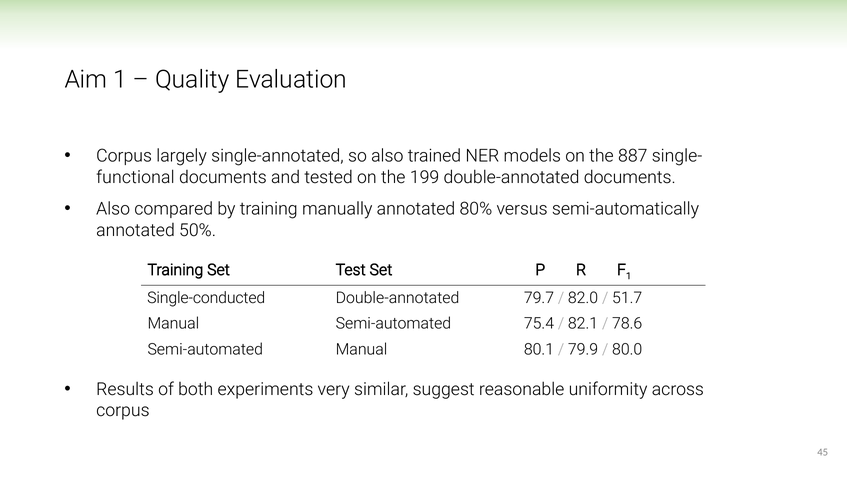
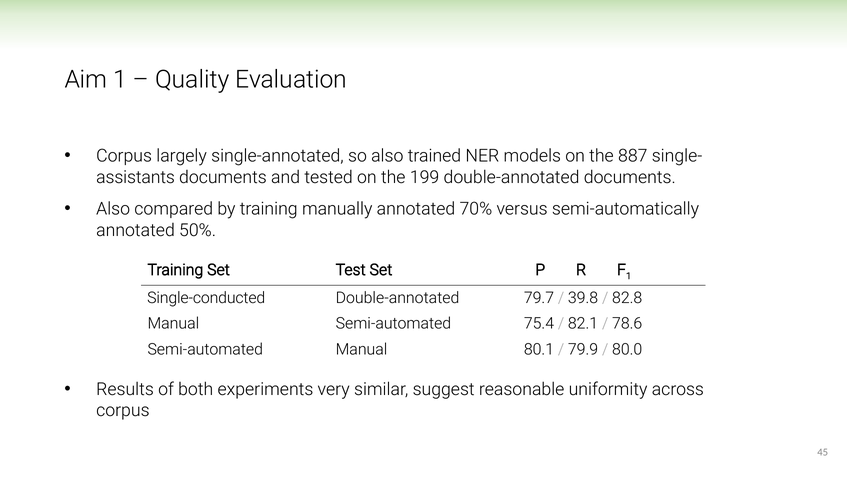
functional: functional -> assistants
80%: 80% -> 70%
82.0: 82.0 -> 39.8
51.7: 51.7 -> 82.8
